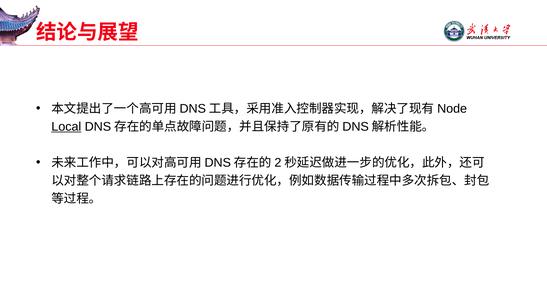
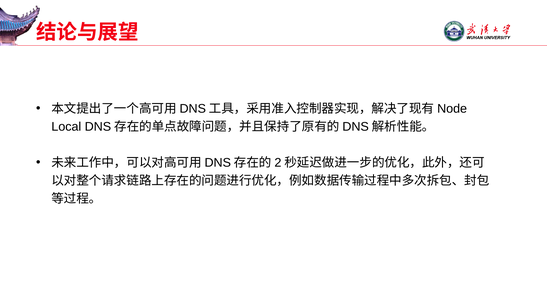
Local underline: present -> none
